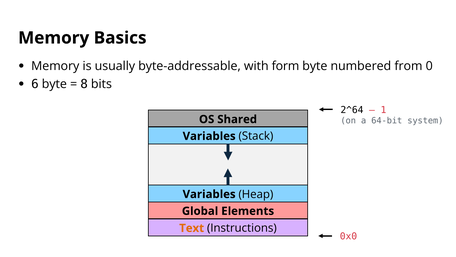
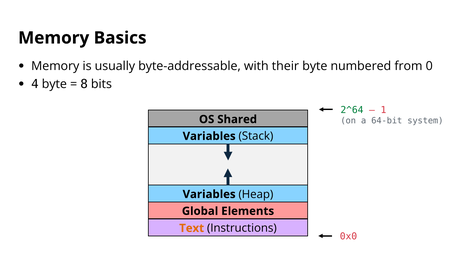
form: form -> their
6: 6 -> 4
2^64 colour: black -> green
